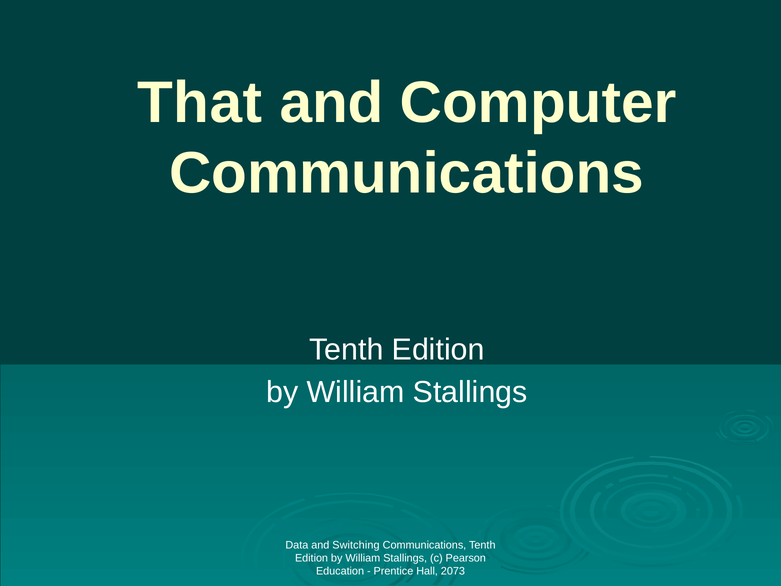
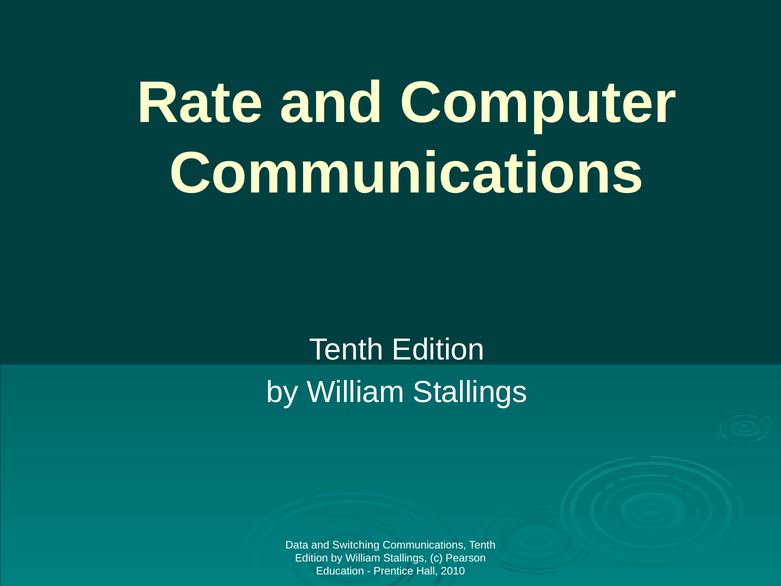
That: That -> Rate
2073: 2073 -> 2010
